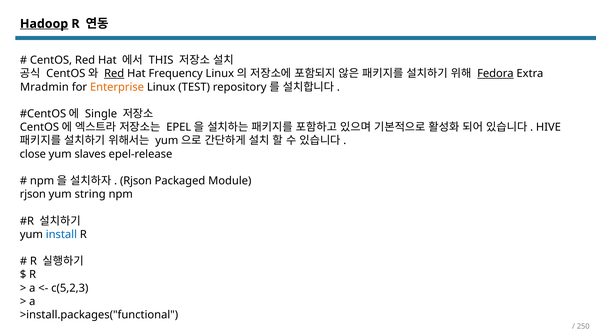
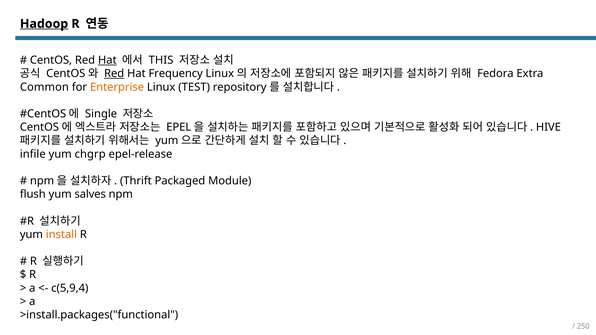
Hat at (107, 60) underline: none -> present
Fedora underline: present -> none
Mradmin: Mradmin -> Common
close: close -> infile
slaves: slaves -> chgrp
Rjson at (136, 181): Rjson -> Thrift
rjson at (33, 194): rjson -> flush
string: string -> salves
install colour: blue -> orange
c(5,2,3: c(5,2,3 -> c(5,9,4
